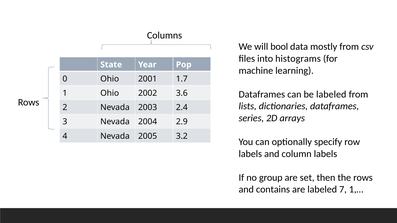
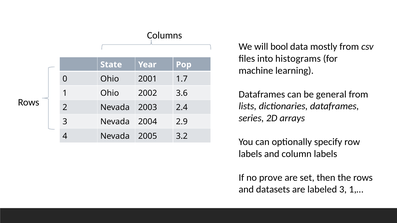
be labeled: labeled -> general
group: group -> prove
contains: contains -> datasets
labeled 7: 7 -> 3
